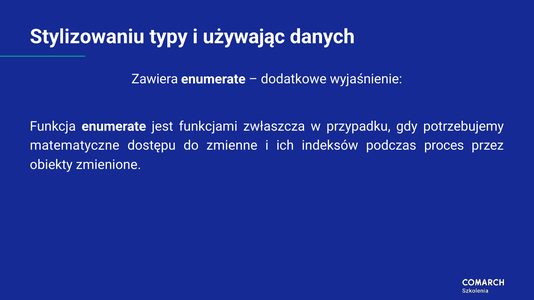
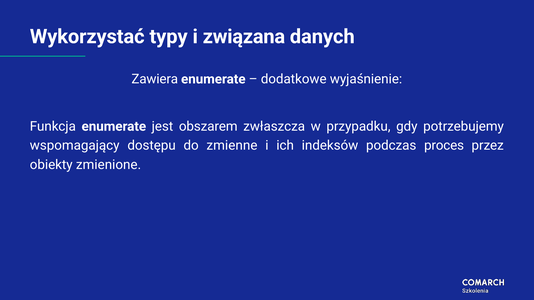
Stylizowaniu: Stylizowaniu -> Wykorzystać
używając: używając -> związana
funkcjami: funkcjami -> obszarem
matematyczne: matematyczne -> wspomagający
